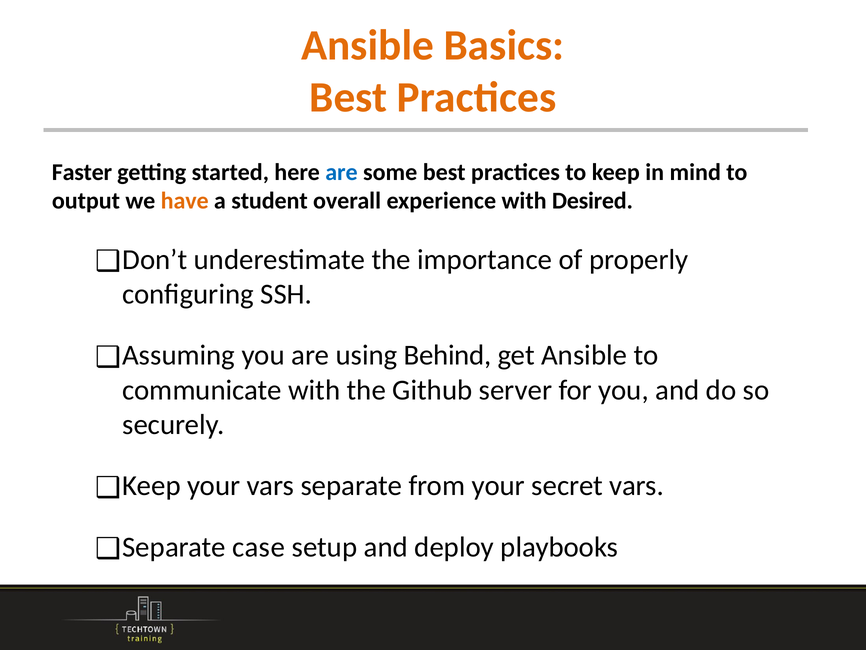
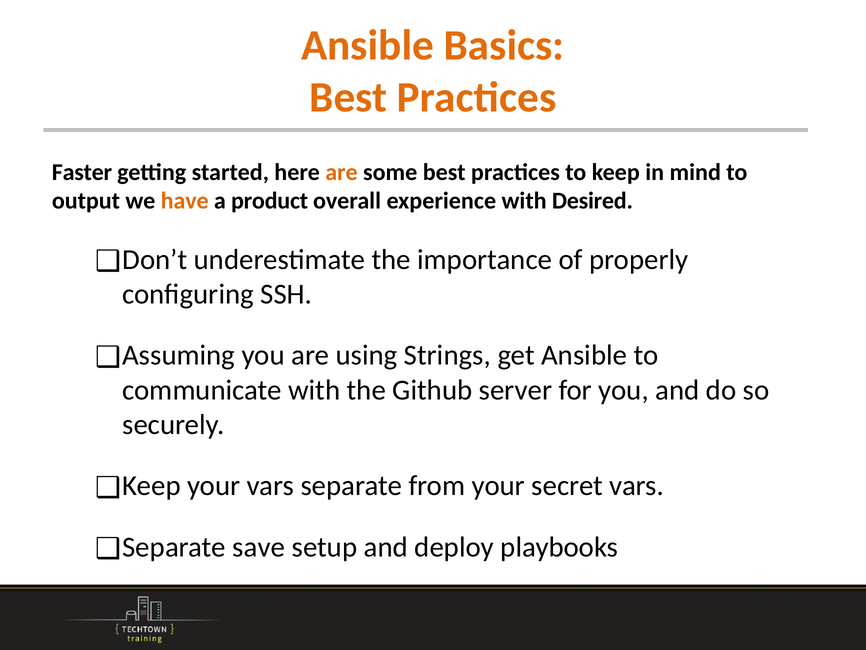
are at (341, 172) colour: blue -> orange
student: student -> product
Behind: Behind -> Strings
case: case -> save
